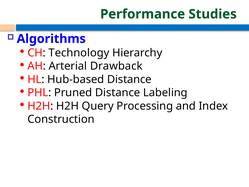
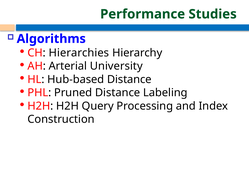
Technology: Technology -> Hierarchies
Drawback: Drawback -> University
